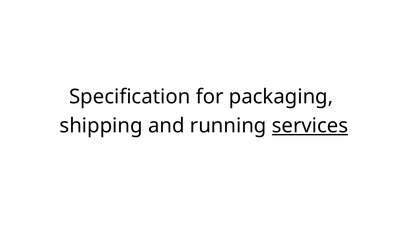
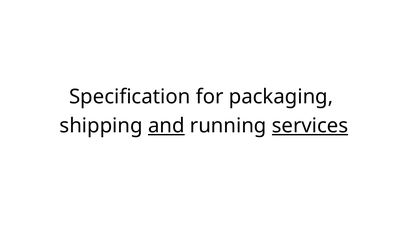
and underline: none -> present
